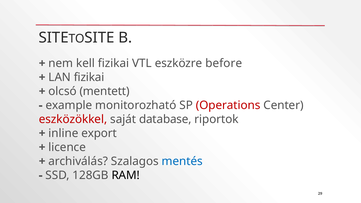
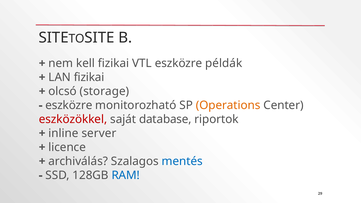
before: before -> példák
mentett: mentett -> storage
example at (69, 105): example -> eszközre
Operations colour: red -> orange
export: export -> server
RAM colour: black -> blue
